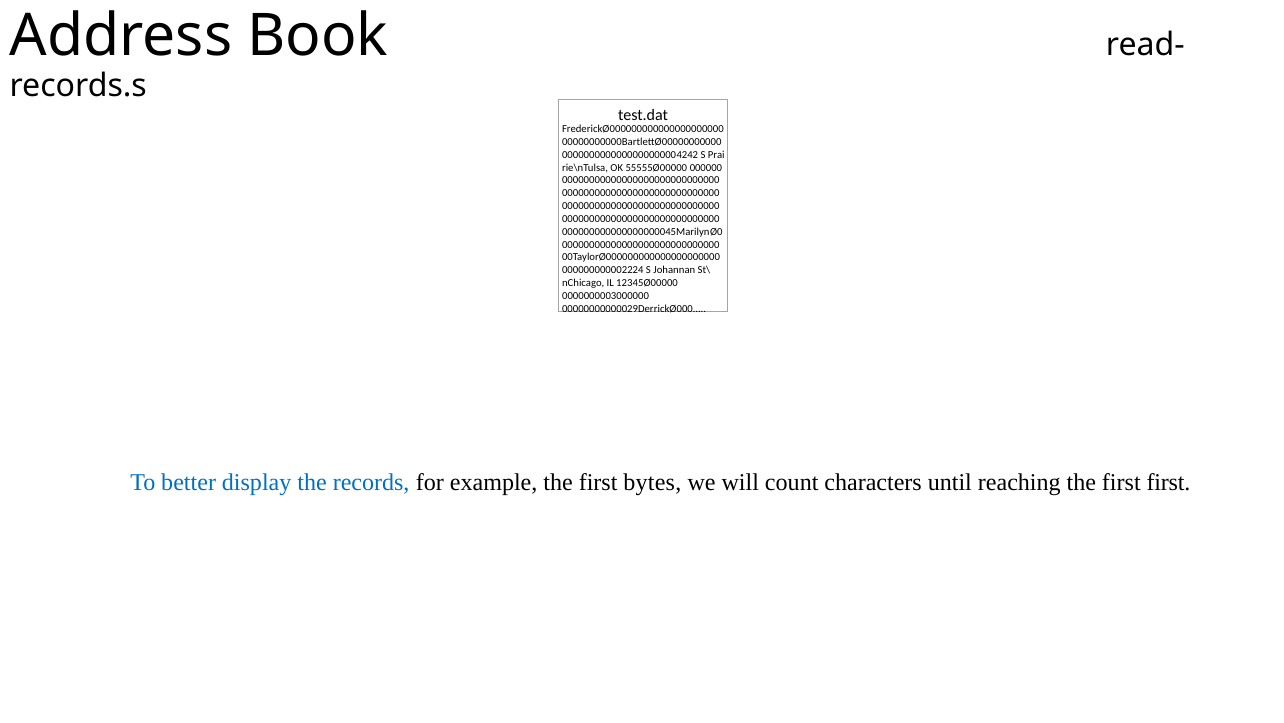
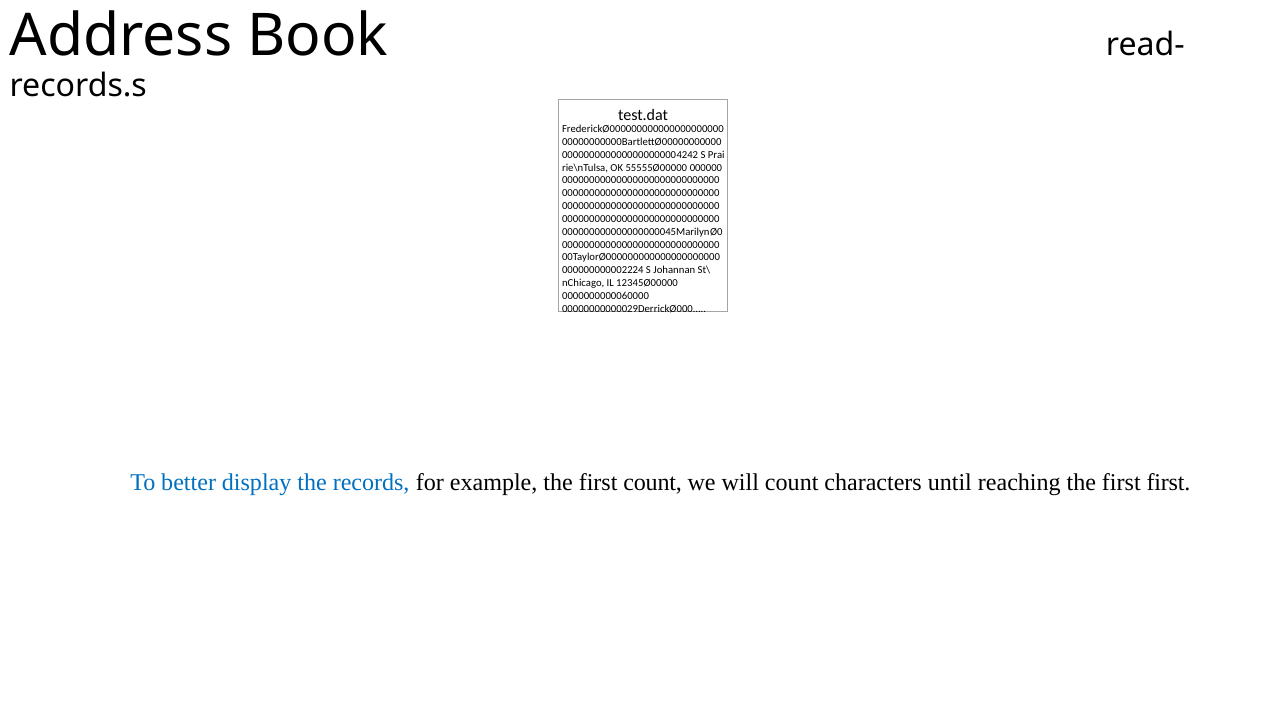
0000000003000000: 0000000003000000 -> 0000000000060000
first bytes: bytes -> count
